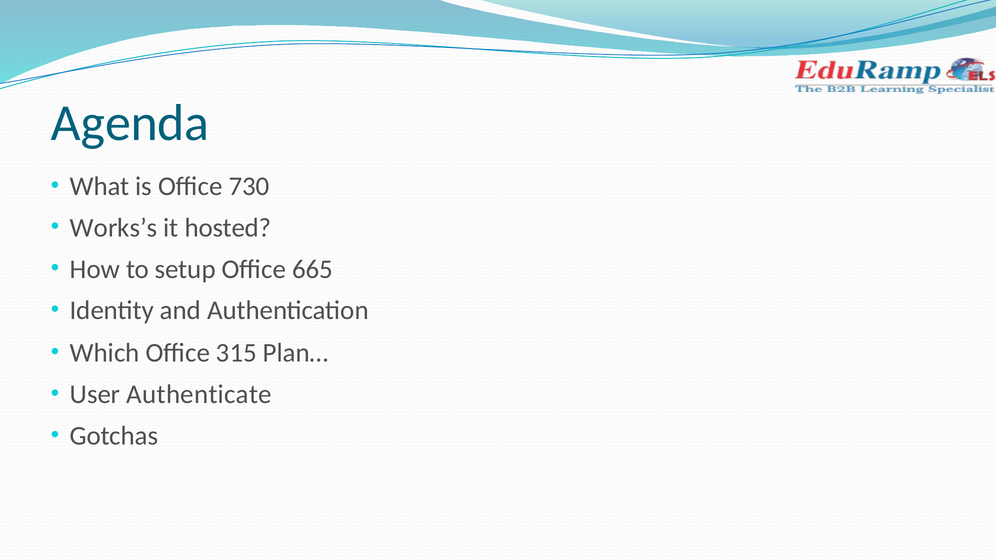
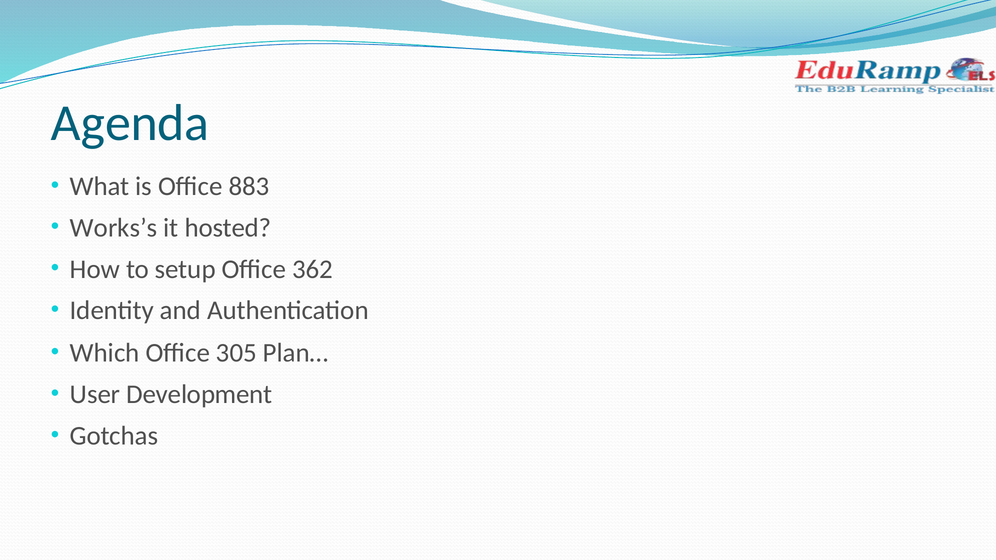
730: 730 -> 883
665: 665 -> 362
315: 315 -> 305
Authenticate: Authenticate -> Development
